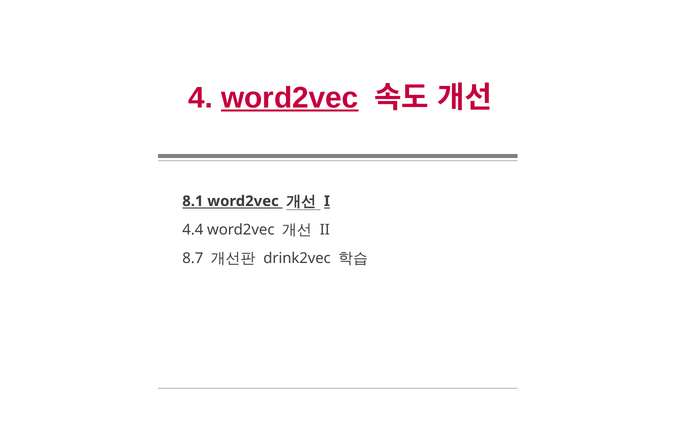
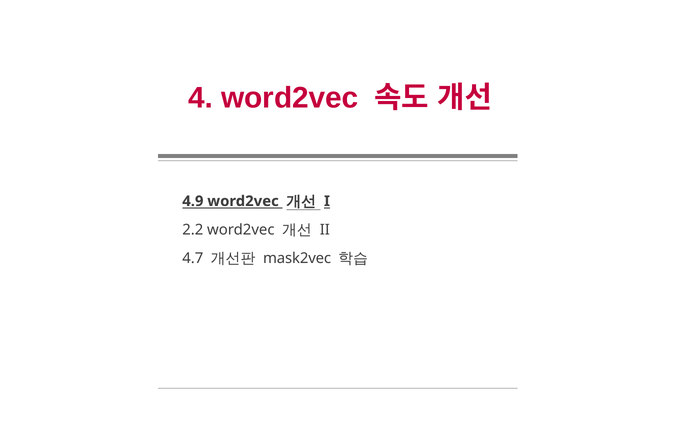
word2vec at (290, 98) underline: present -> none
8.1: 8.1 -> 4.9
4.4: 4.4 -> 2.2
8.7: 8.7 -> 4.7
drink2vec: drink2vec -> mask2vec
